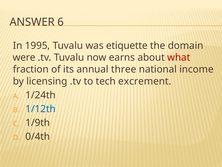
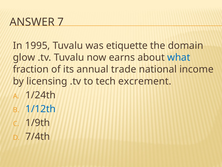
6: 6 -> 7
were: were -> glow
what colour: red -> blue
three: three -> trade
0/4th: 0/4th -> 7/4th
